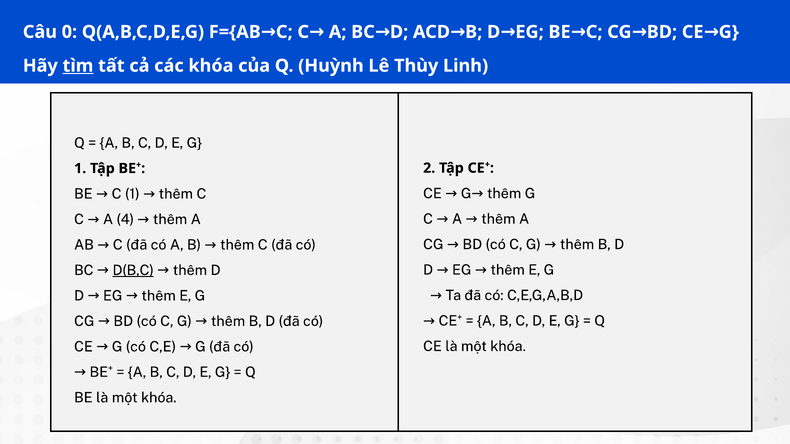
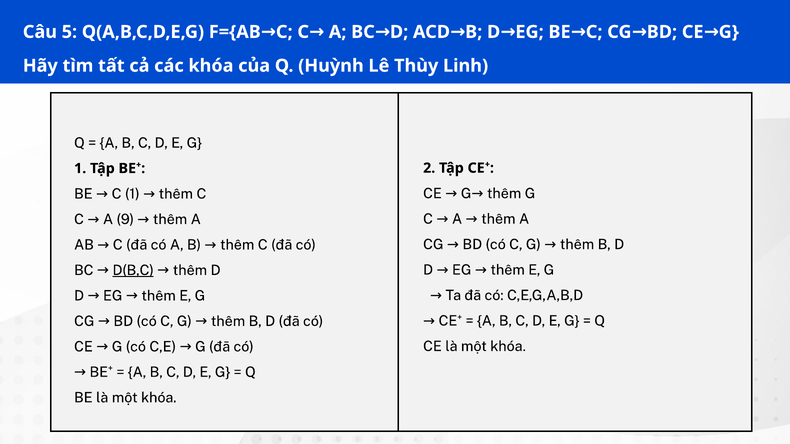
0: 0 -> 5
tìm underline: present -> none
4: 4 -> 9
